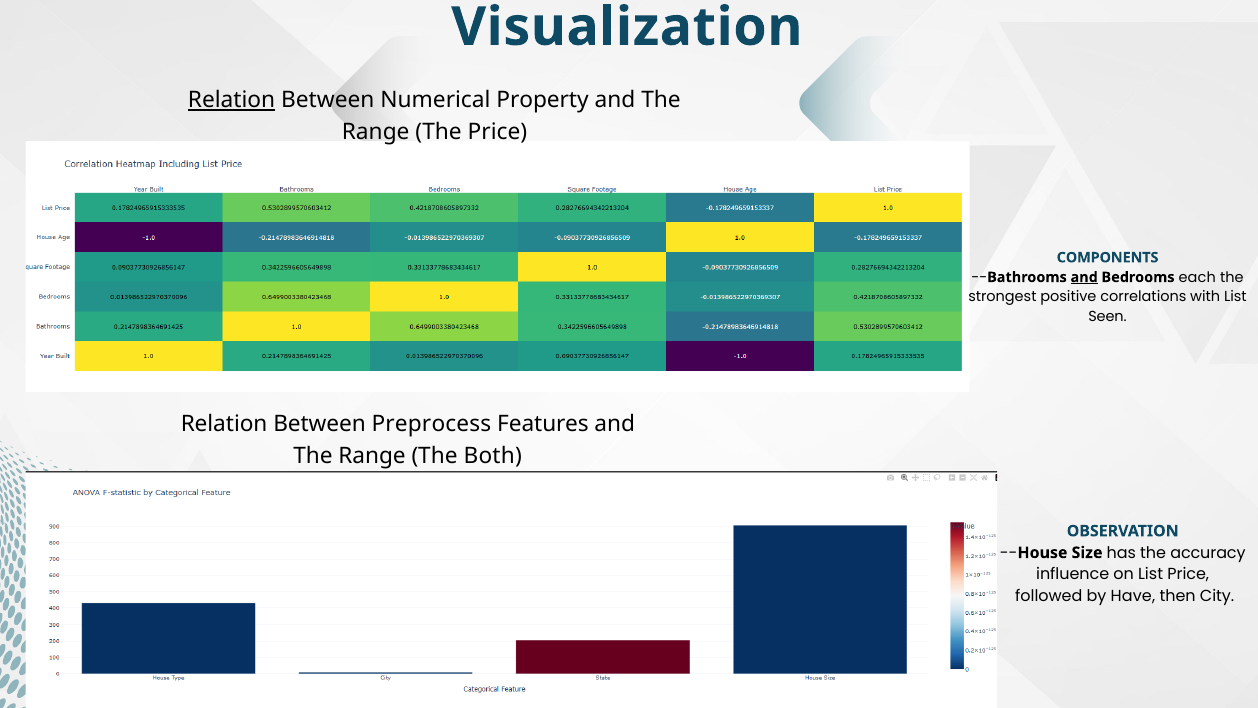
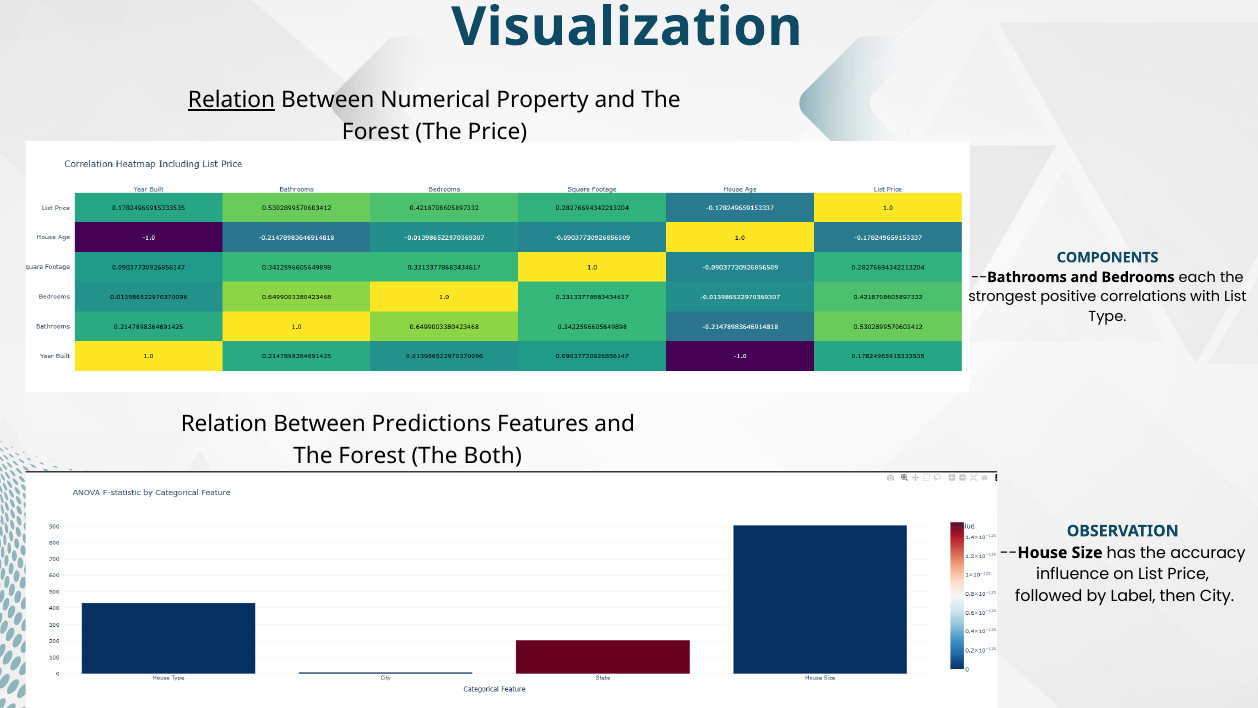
Range at (376, 132): Range -> Forest
and at (1084, 277) underline: present -> none
Seen: Seen -> Type
Preprocess: Preprocess -> Predictions
Range at (372, 456): Range -> Forest
Have: Have -> Label
